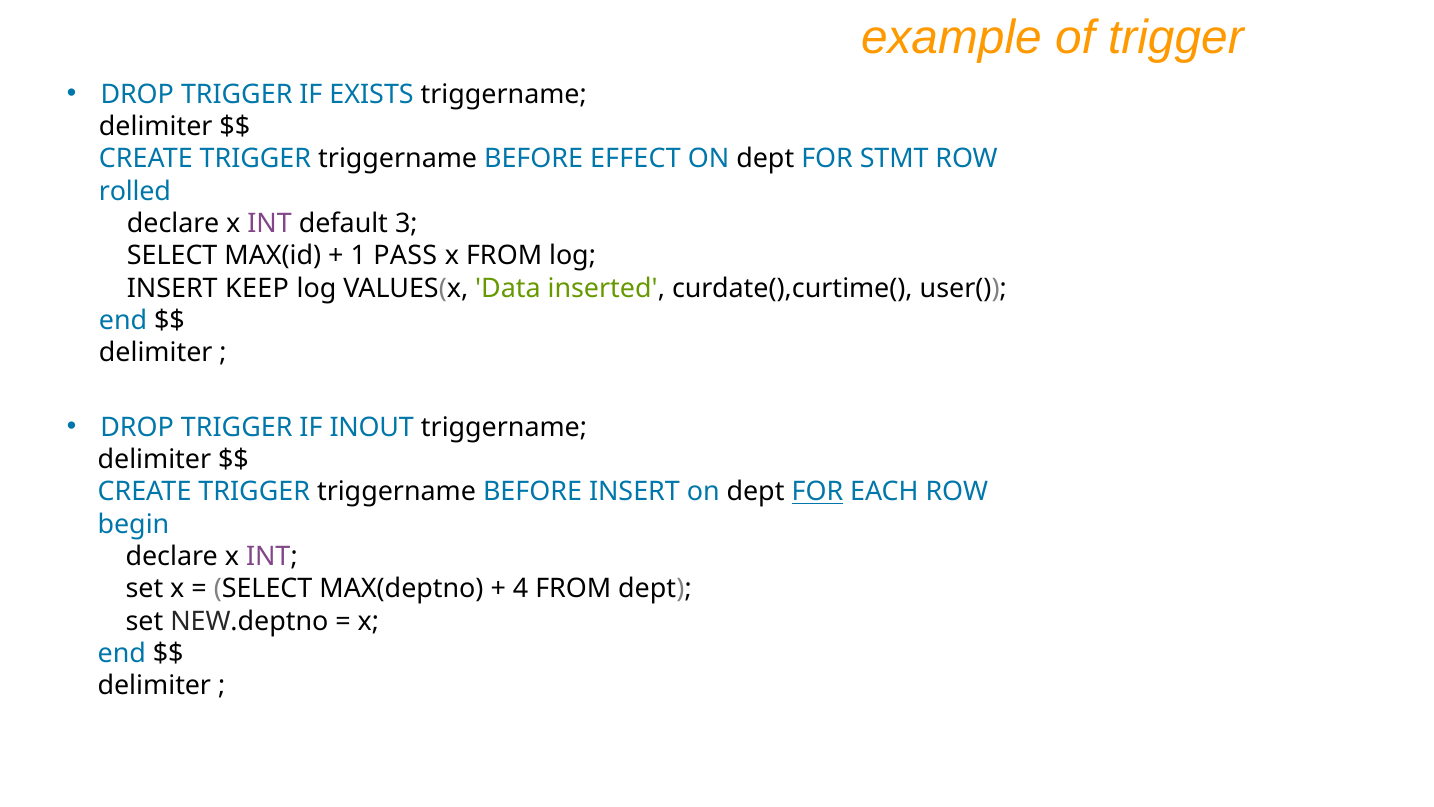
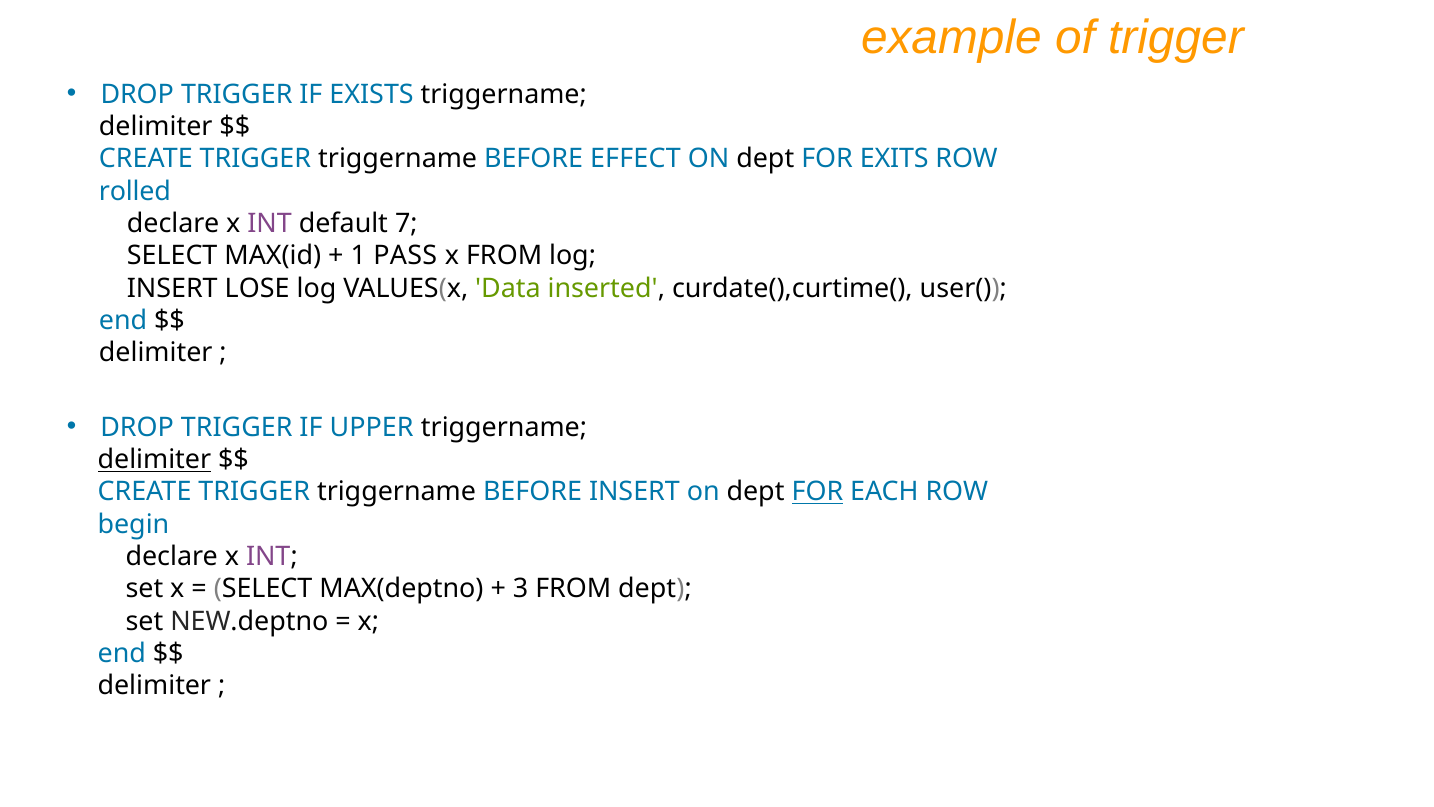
STMT: STMT -> EXITS
3: 3 -> 7
KEEP: KEEP -> LOSE
INOUT: INOUT -> UPPER
delimiter at (154, 460) underline: none -> present
4: 4 -> 3
